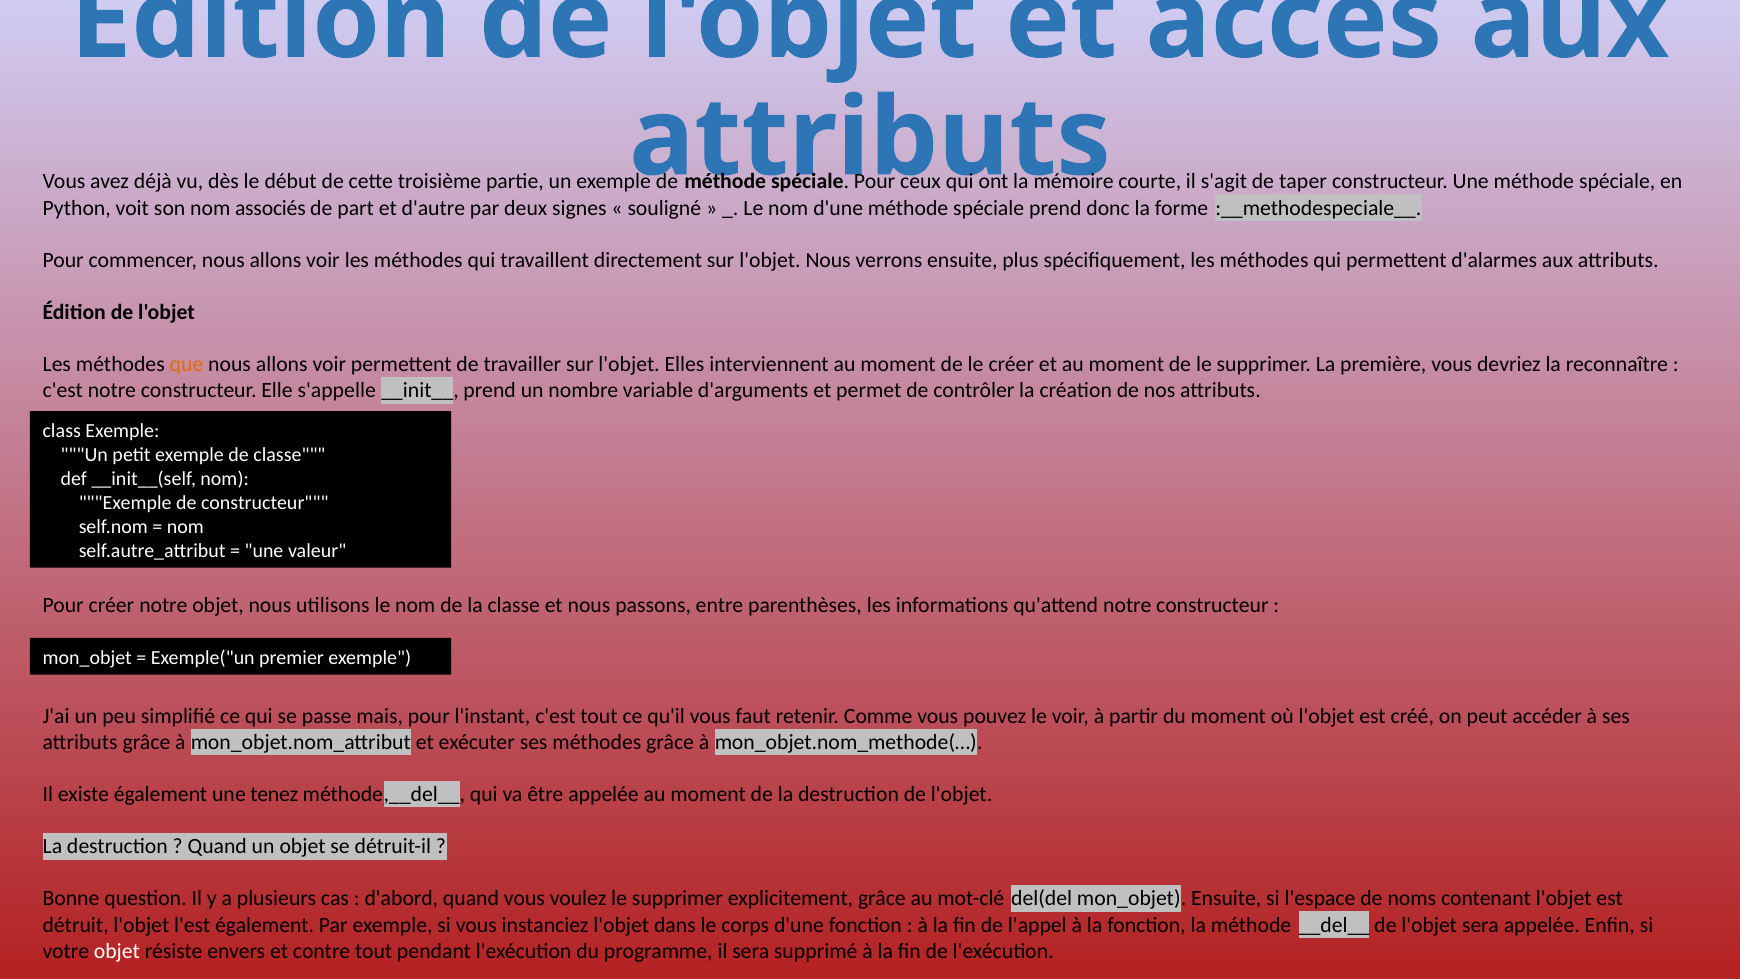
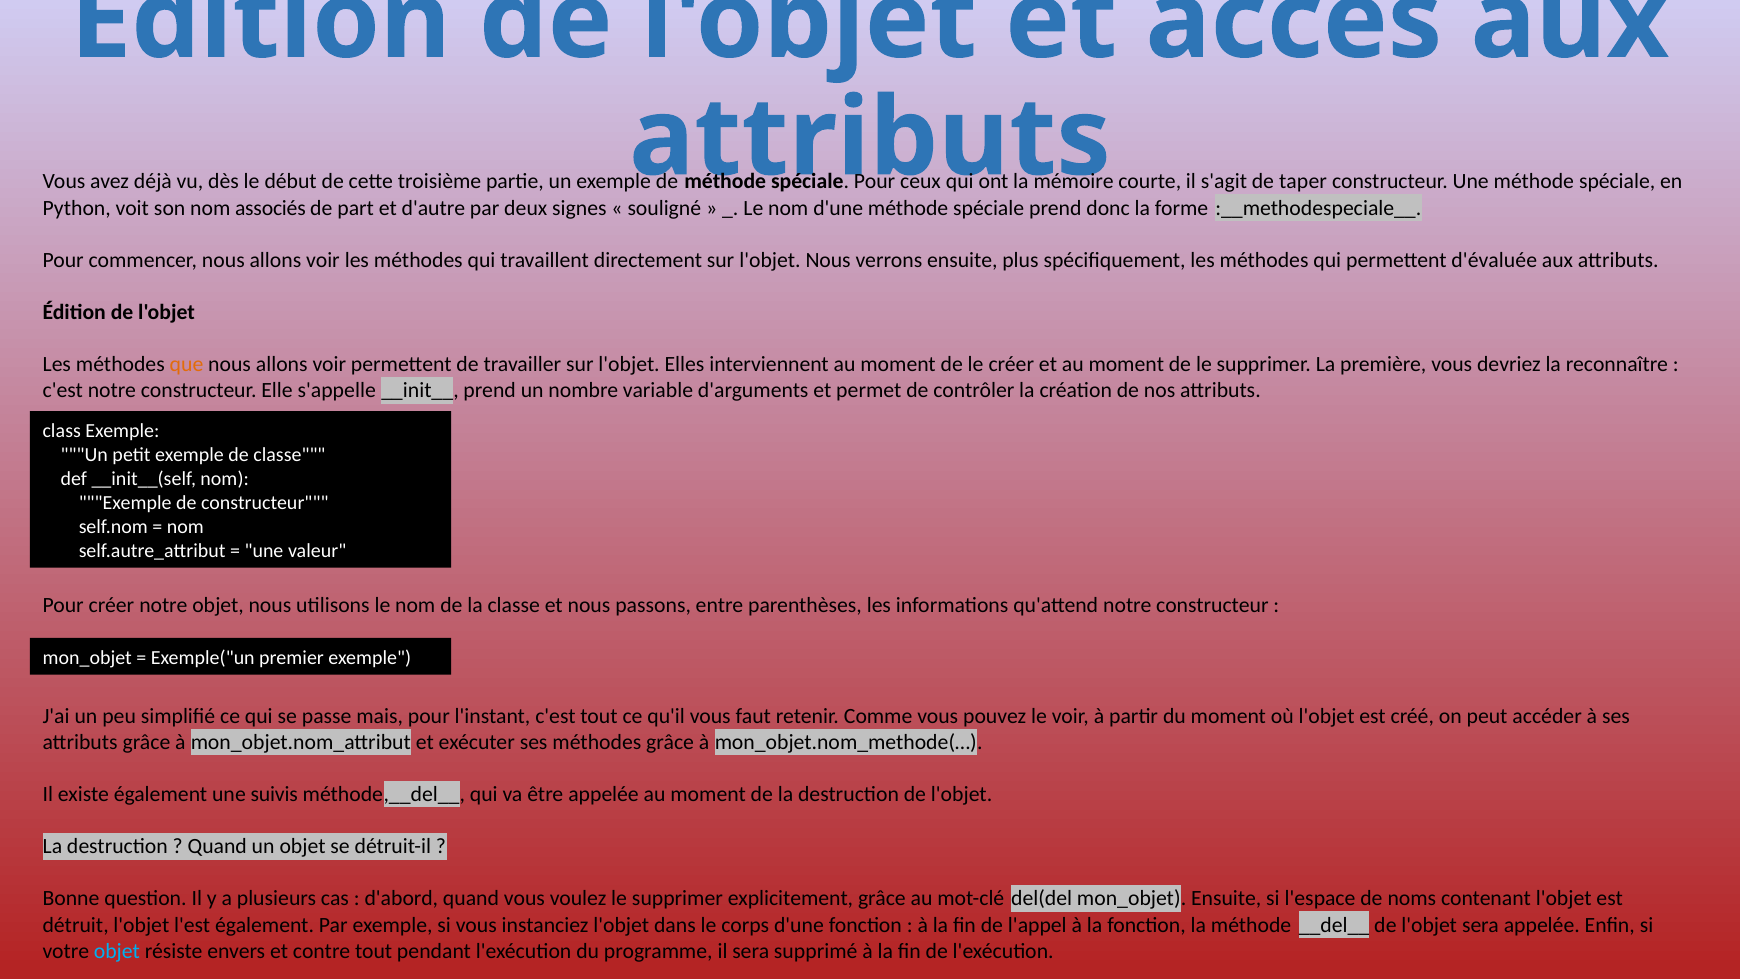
d'alarmes: d'alarmes -> d'évaluée
tenez: tenez -> suivis
objet at (117, 951) colour: white -> light blue
